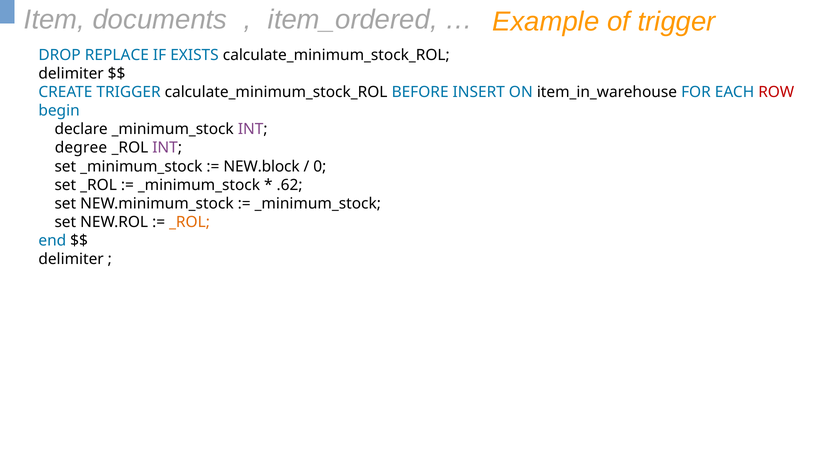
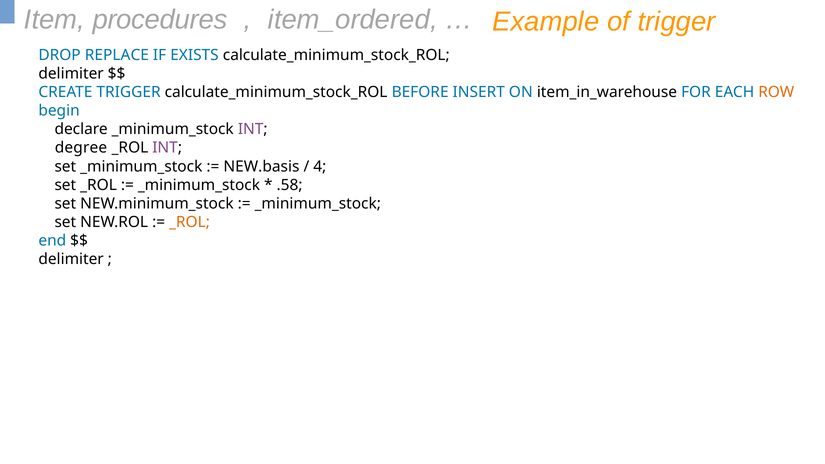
documents: documents -> procedures
ROW colour: red -> orange
NEW.block: NEW.block -> NEW.basis
0: 0 -> 4
.62: .62 -> .58
